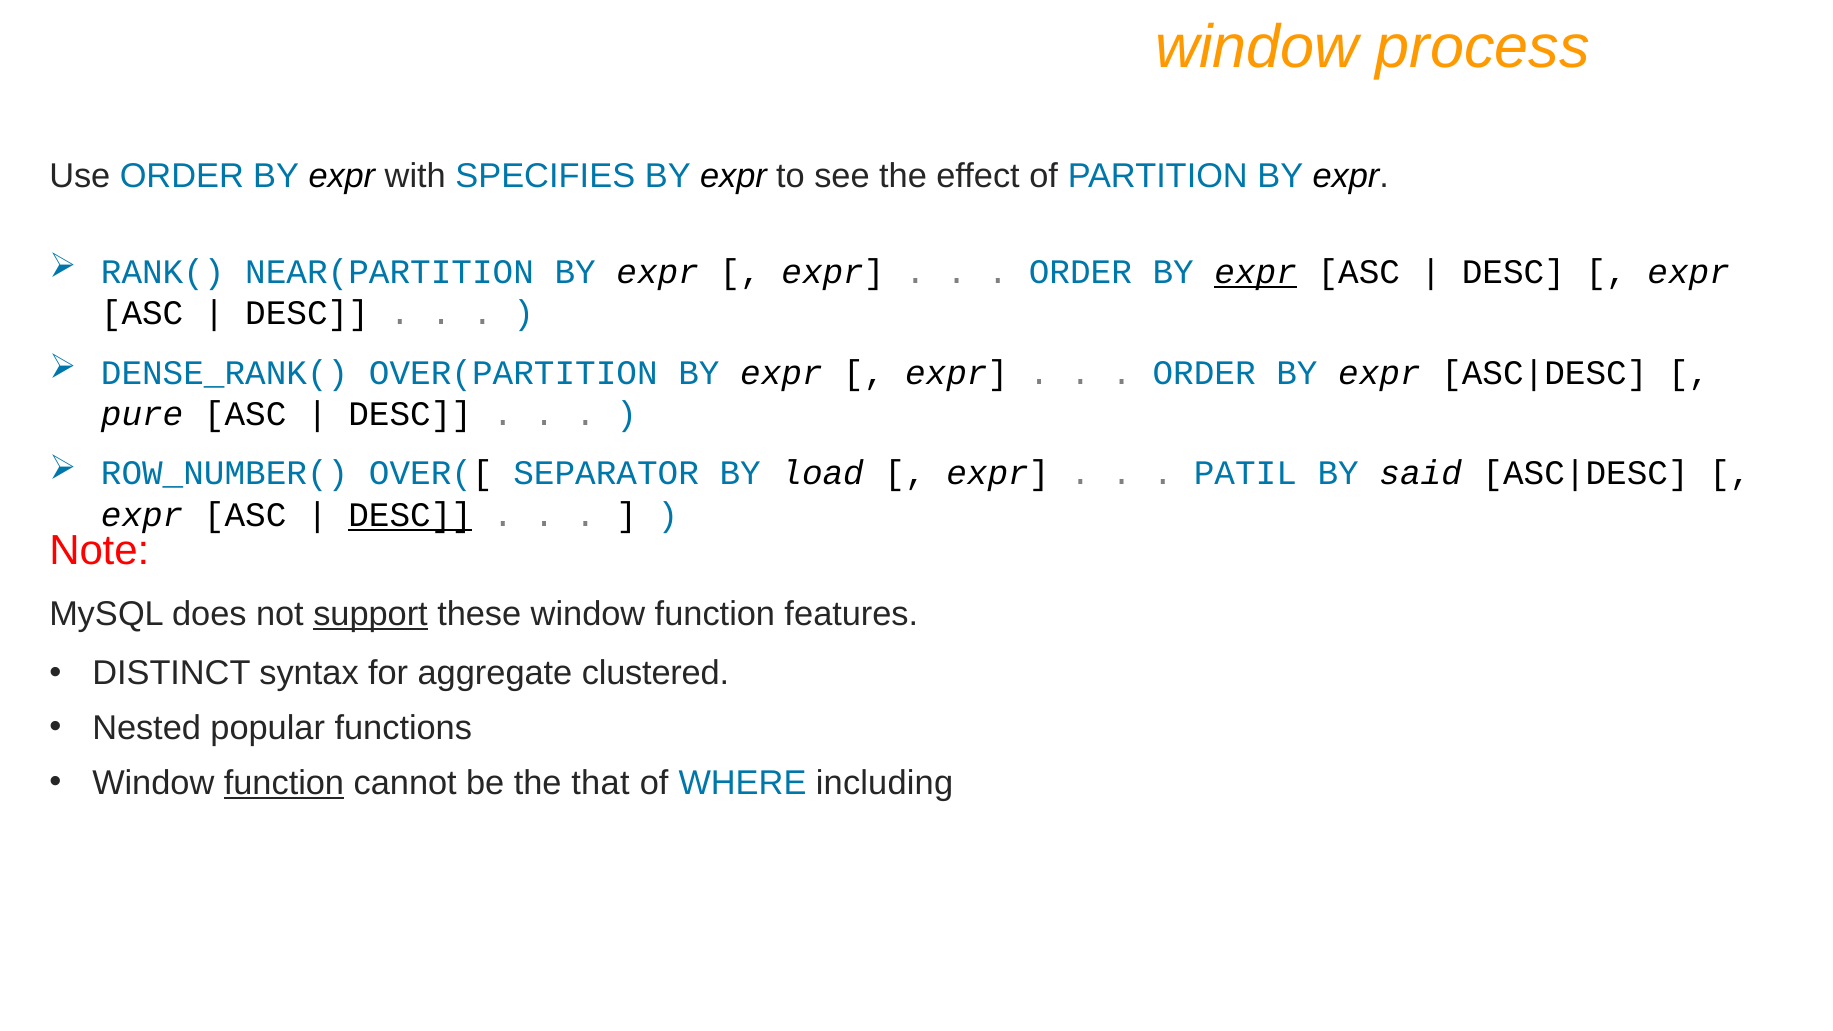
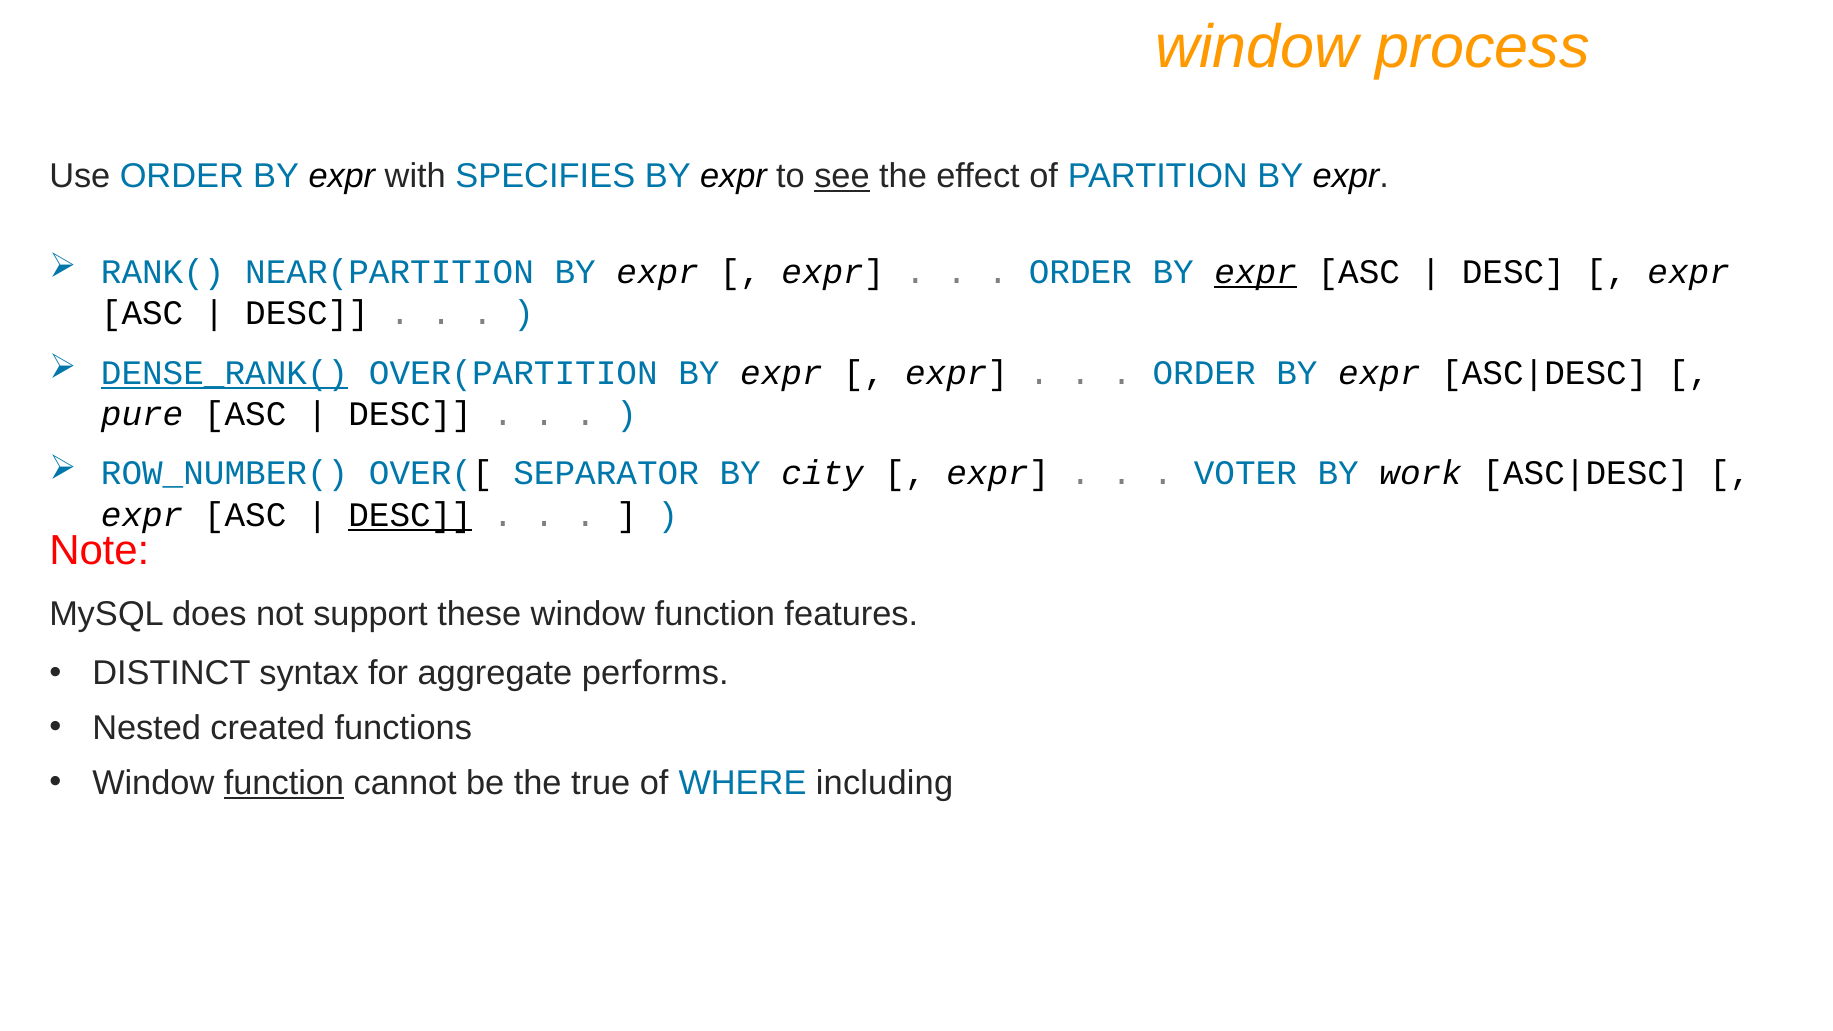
see underline: none -> present
DENSE_RANK( underline: none -> present
load: load -> city
PATIL: PATIL -> VOTER
said: said -> work
support underline: present -> none
clustered: clustered -> performs
popular: popular -> created
that: that -> true
